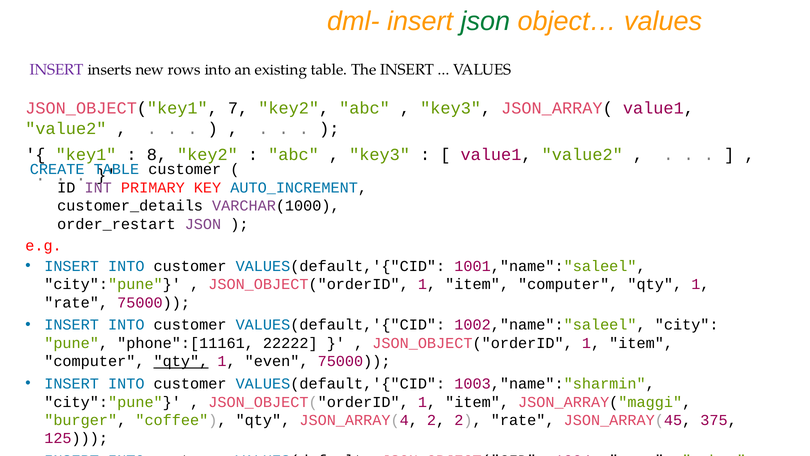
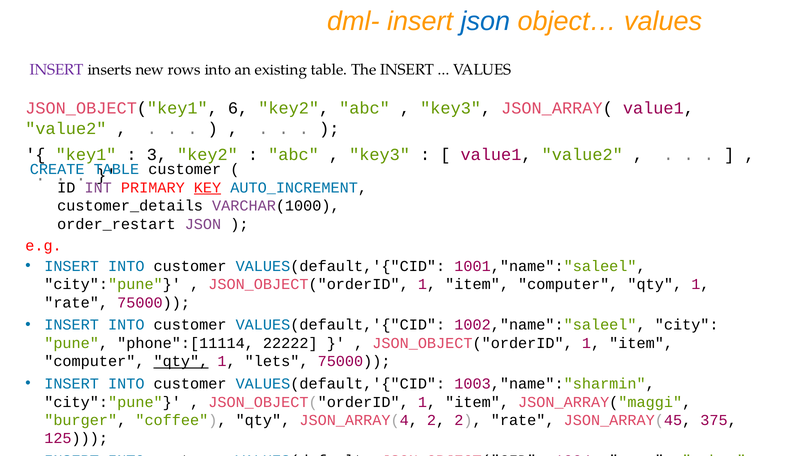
json at (485, 21) colour: green -> blue
7: 7 -> 6
8: 8 -> 3
KEY underline: none -> present
phone":[11161: phone":[11161 -> phone":[11114
even: even -> lets
